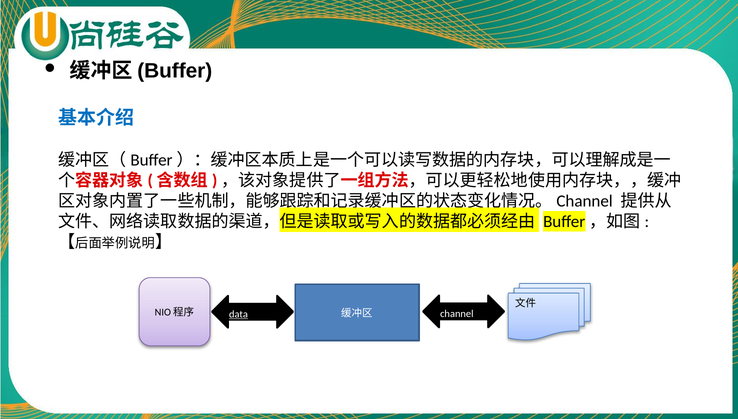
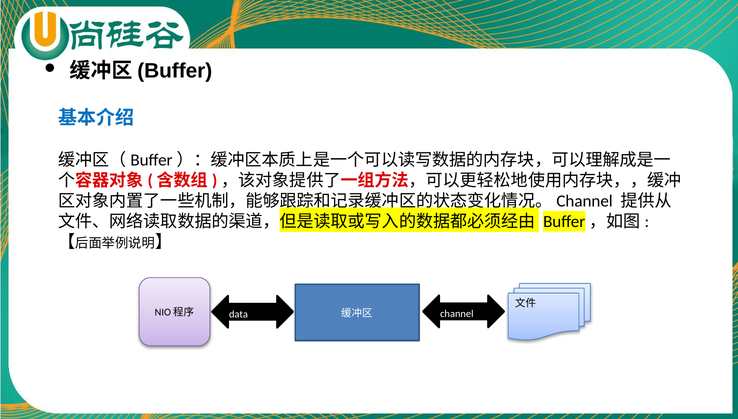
data underline: present -> none
